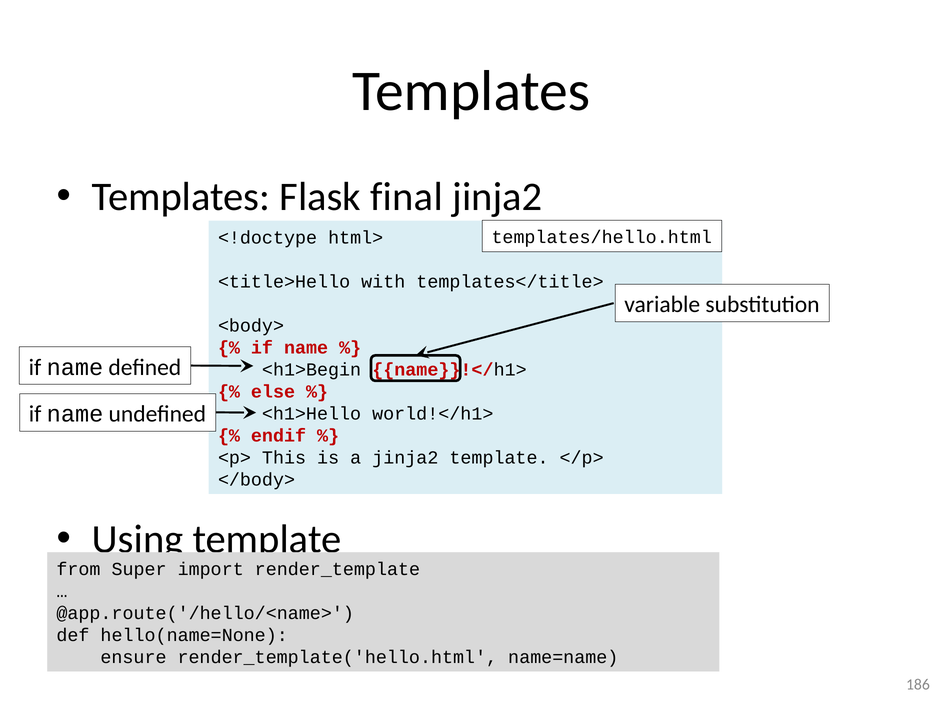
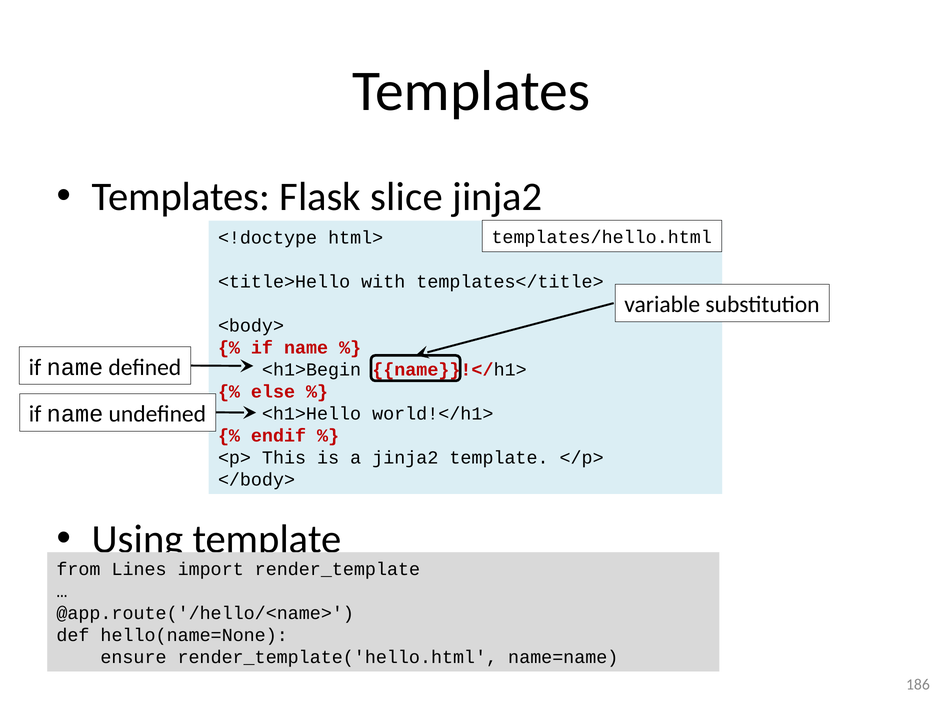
final: final -> slice
Super: Super -> Lines
